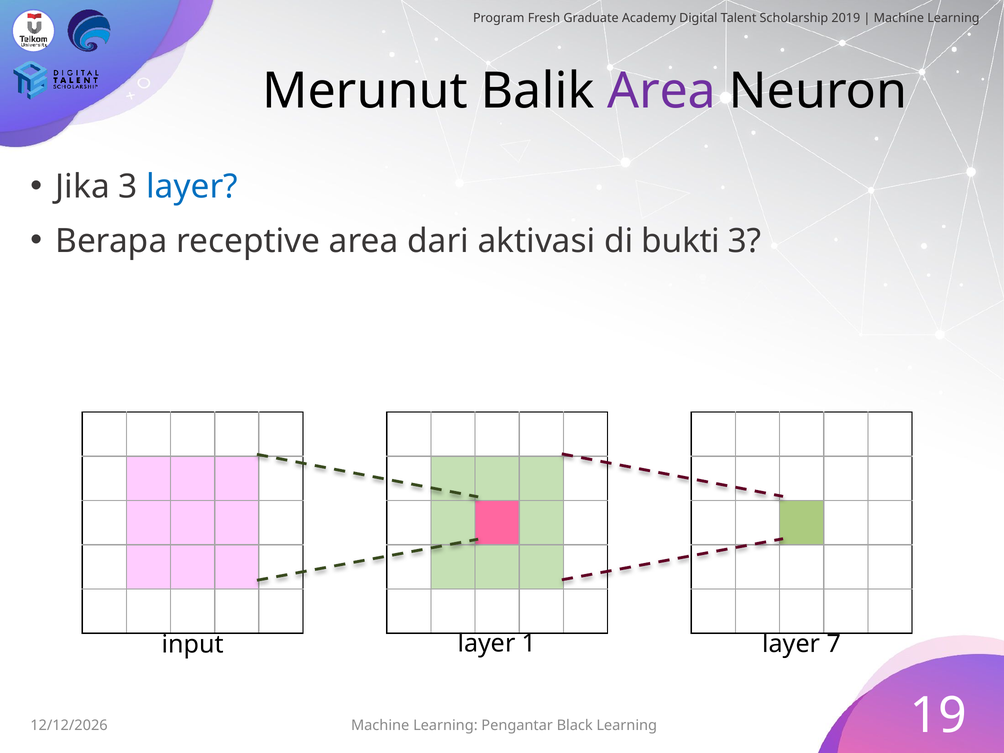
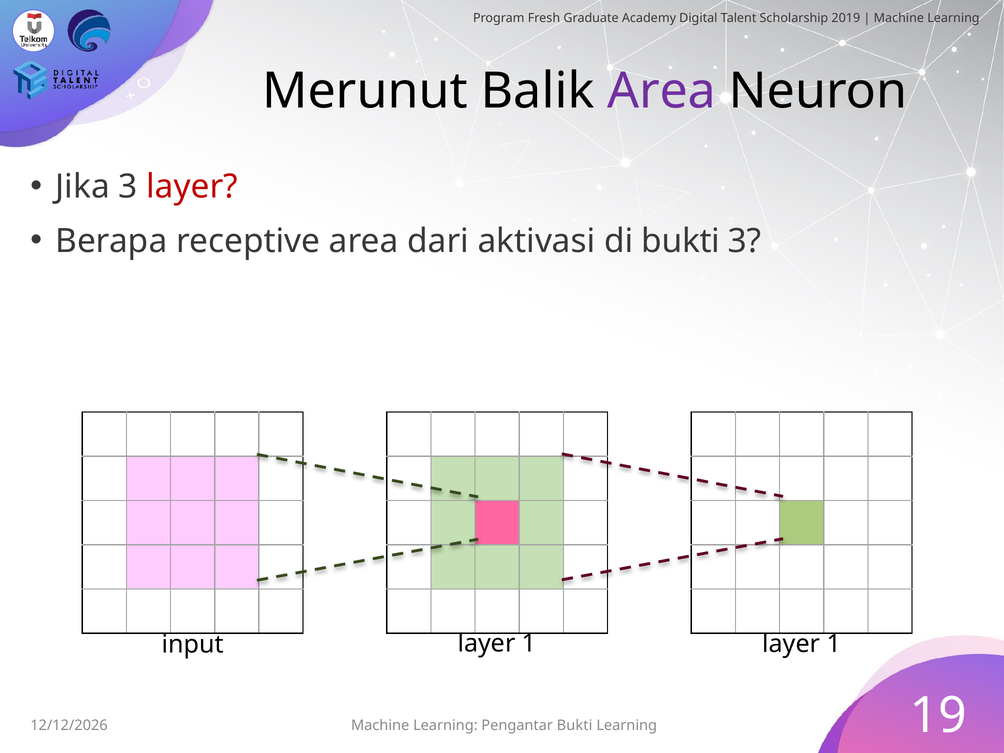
layer at (192, 187) colour: blue -> red
1 layer 7: 7 -> 1
Pengantar Black: Black -> Bukti
